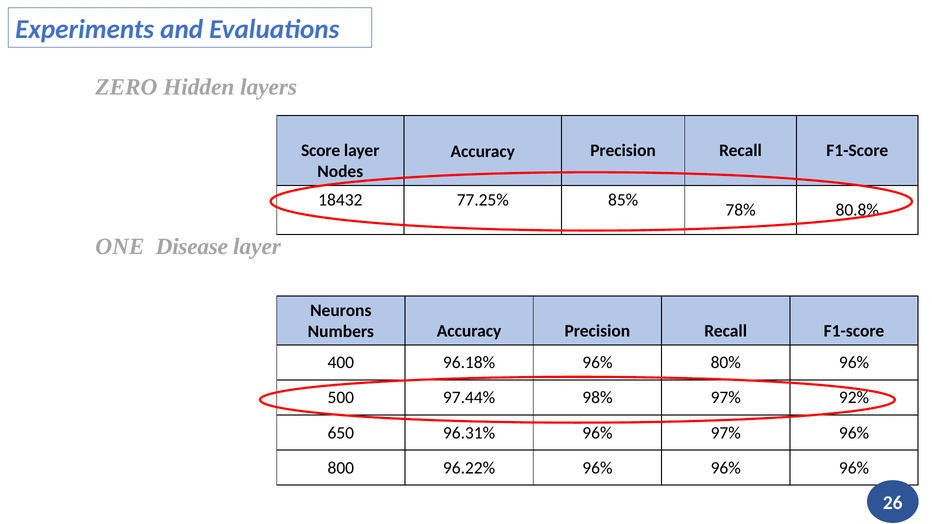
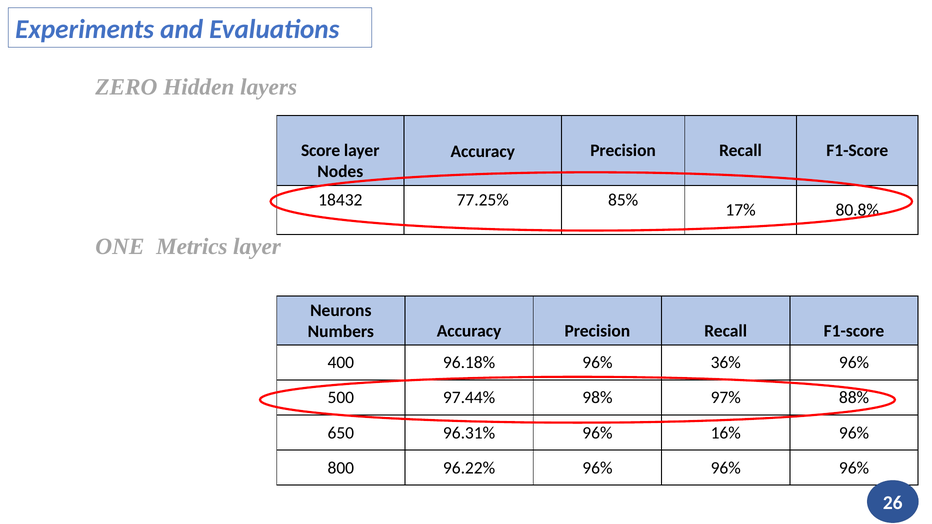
78%: 78% -> 17%
Disease: Disease -> Metrics
80%: 80% -> 36%
92%: 92% -> 88%
96% 97%: 97% -> 16%
